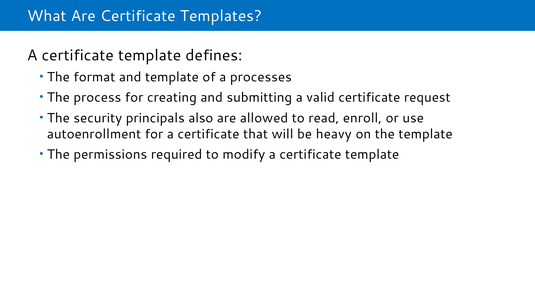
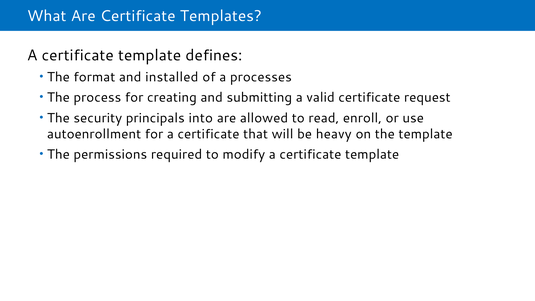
and template: template -> installed
also: also -> into
